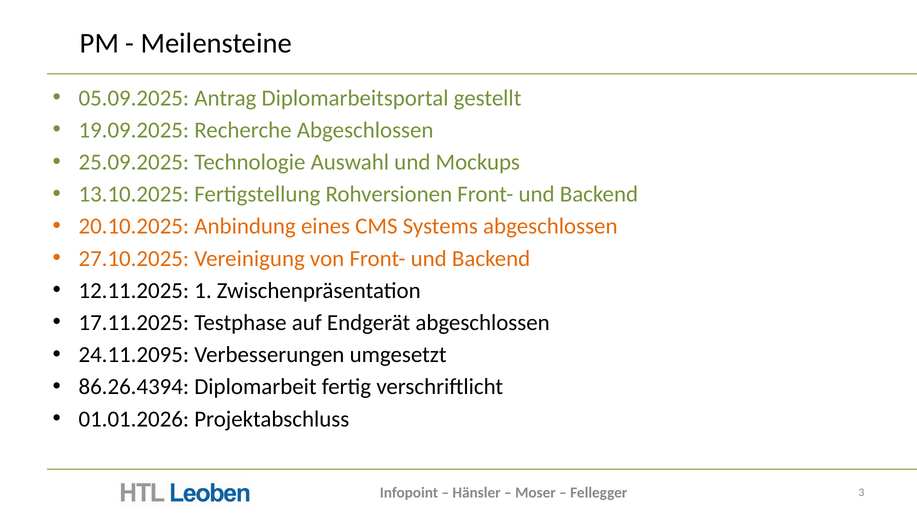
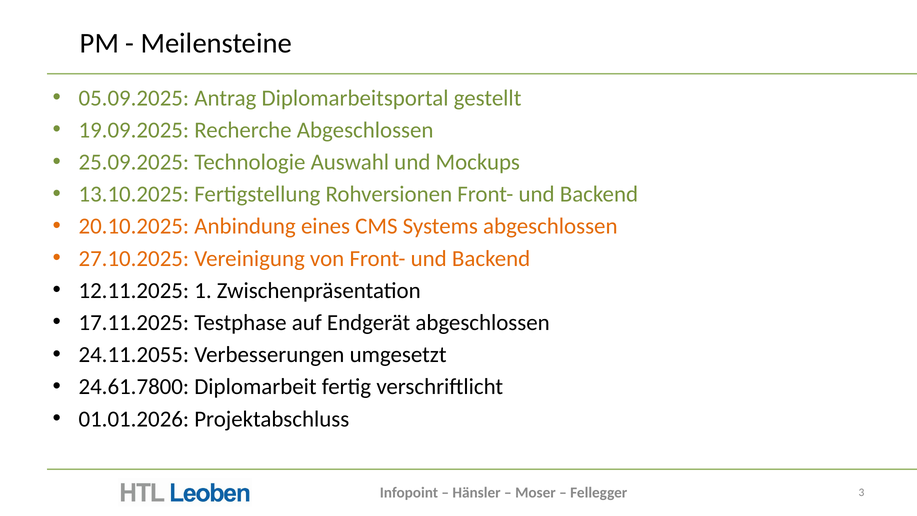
24.11.2095: 24.11.2095 -> 24.11.2055
86.26.4394: 86.26.4394 -> 24.61.7800
